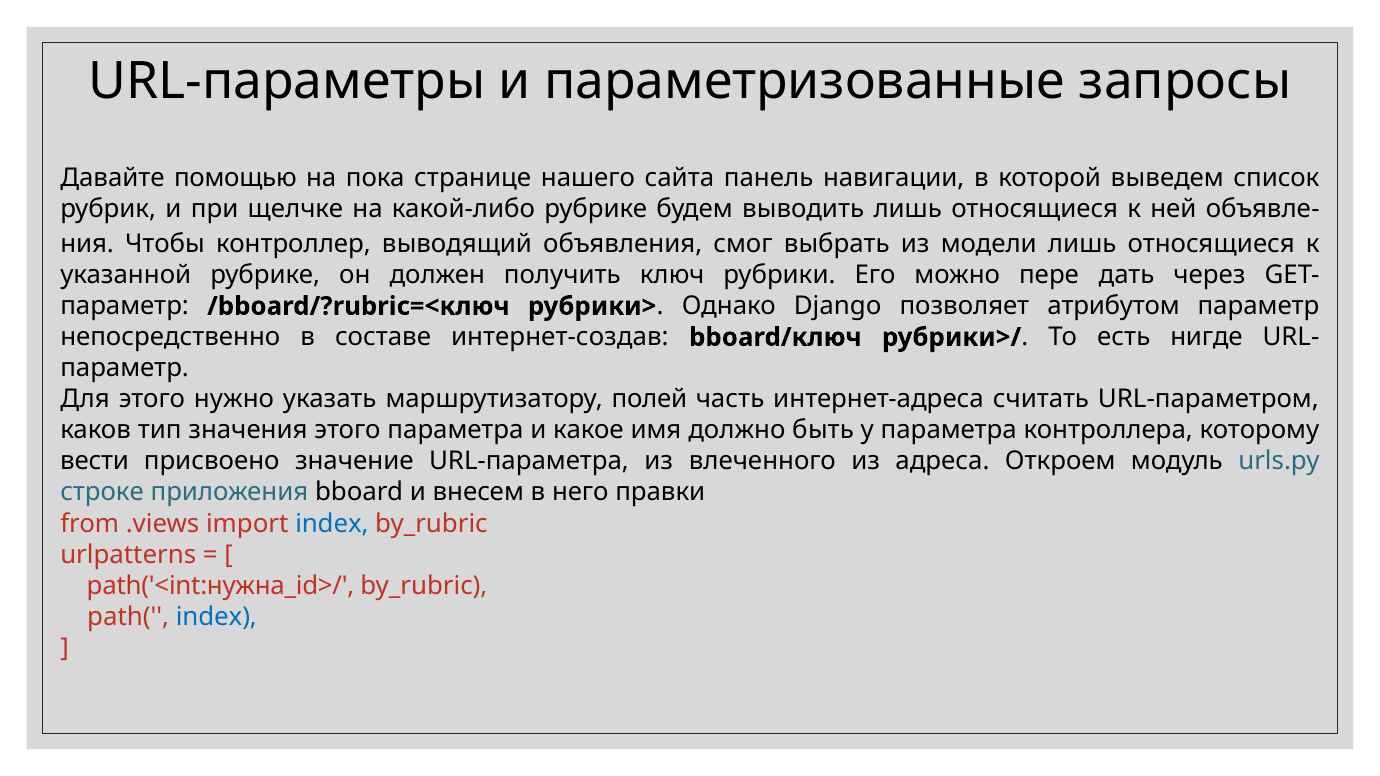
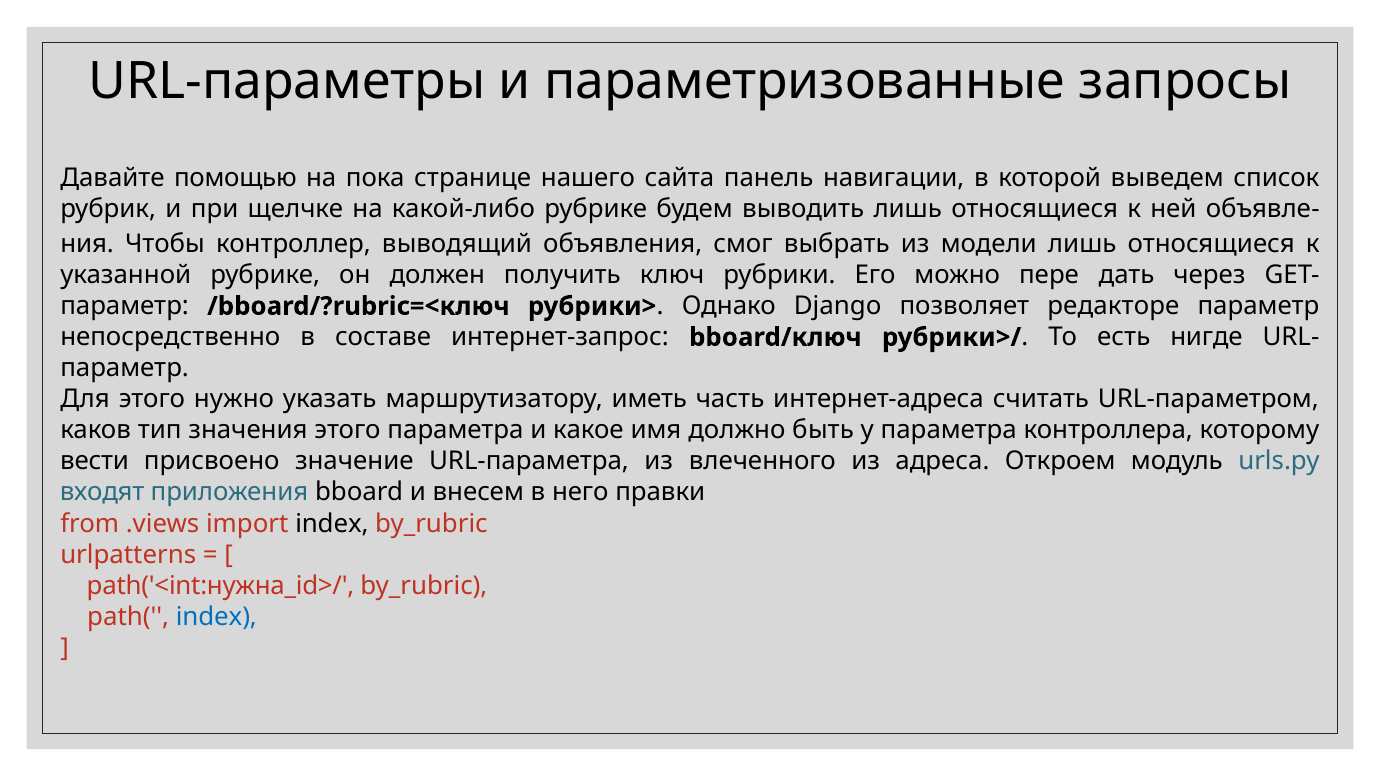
атрибутом: атрибутом -> редакторе
интернет-создав: интернет-создав -> интернет-запрос
полей: полей -> иметь
строке: строке -> входят
index at (332, 524) colour: blue -> black
